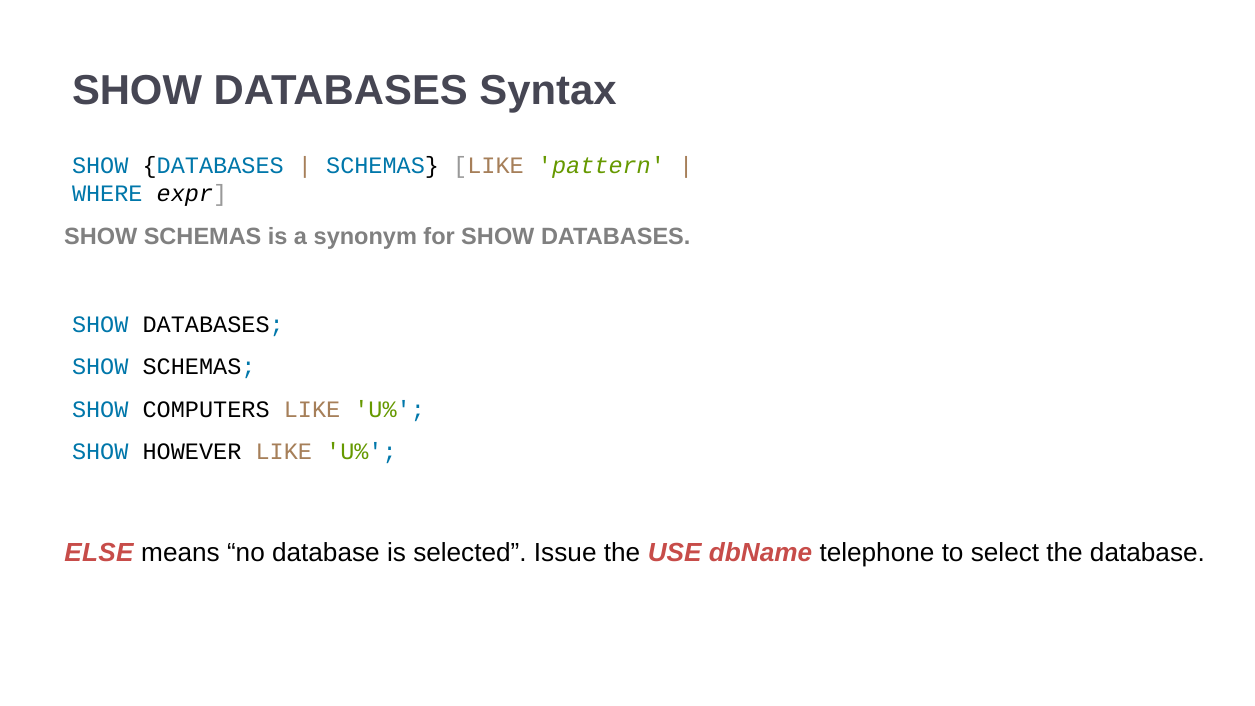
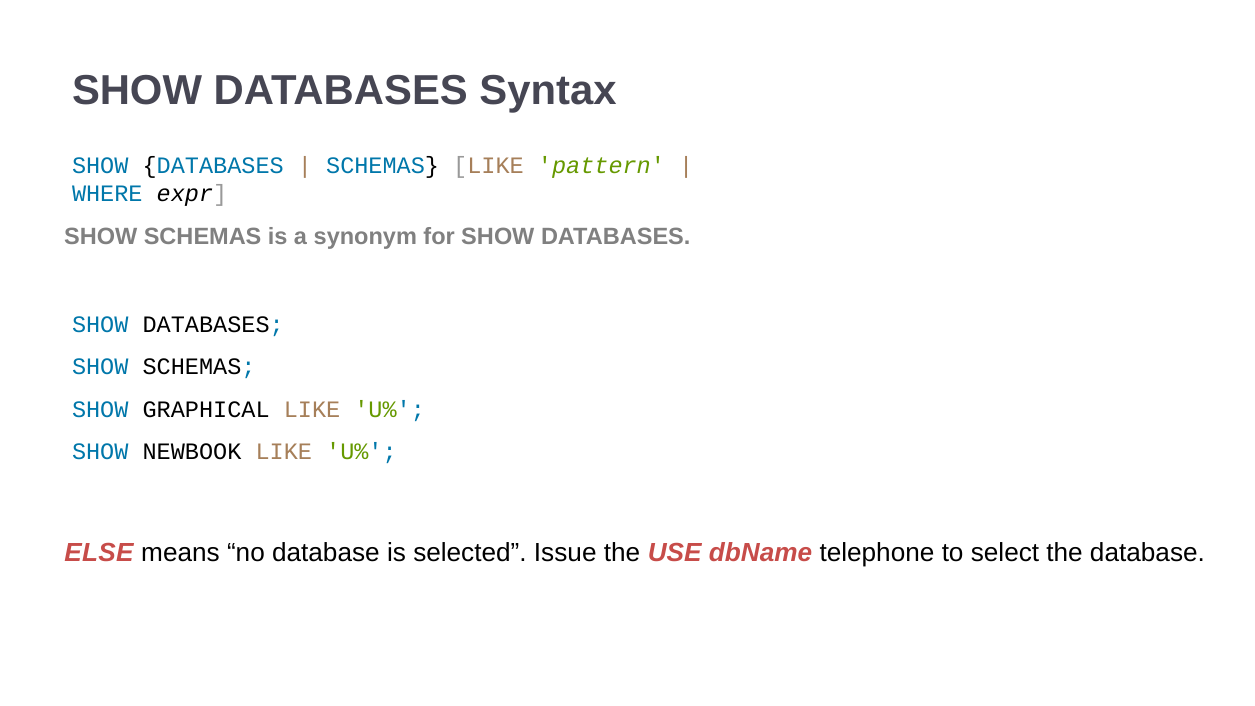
COMPUTERS: COMPUTERS -> GRAPHICAL
HOWEVER: HOWEVER -> NEWBOOK
